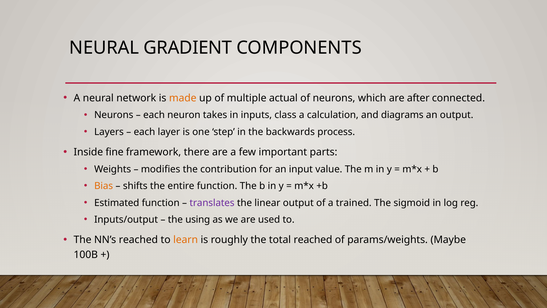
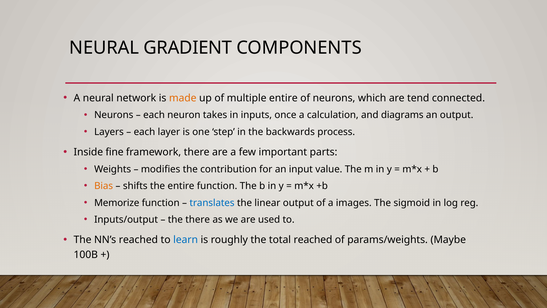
multiple actual: actual -> entire
after: after -> tend
class: class -> once
Estimated: Estimated -> Memorize
translates colour: purple -> blue
trained: trained -> images
the using: using -> there
learn colour: orange -> blue
